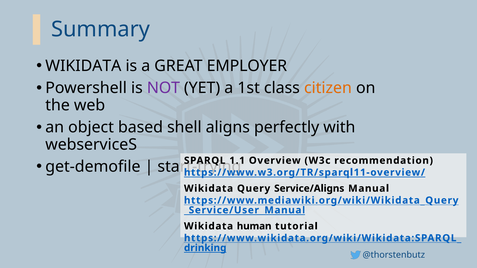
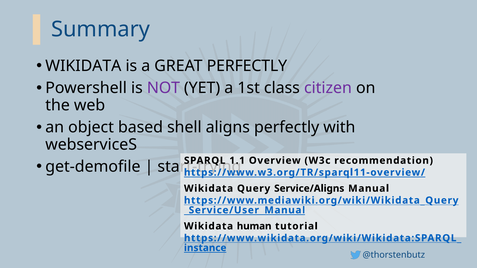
GREAT EMPLOYER: EMPLOYER -> PERFECTLY
citizen colour: orange -> purple
drinking: drinking -> instance
